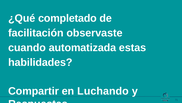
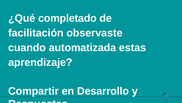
habilidades: habilidades -> aprendizaje
Luchando: Luchando -> Desarrollo
